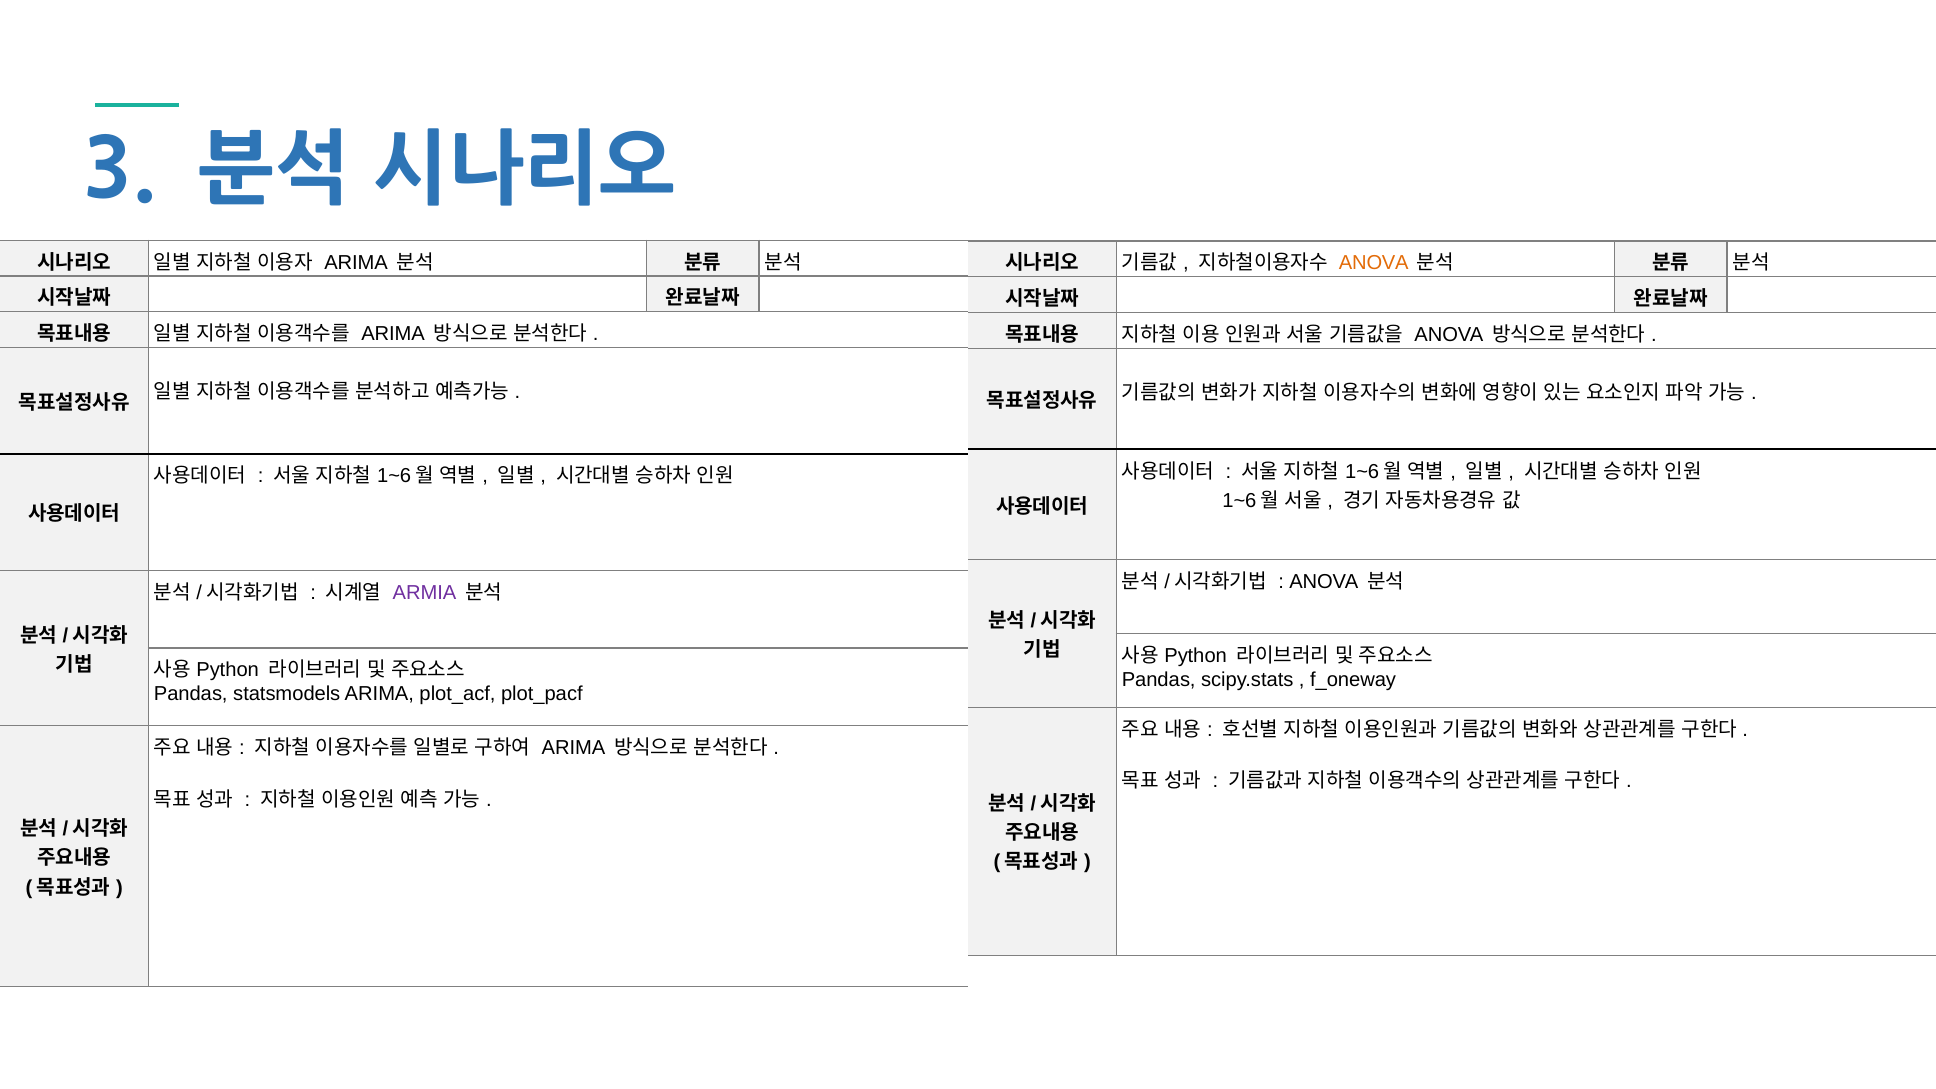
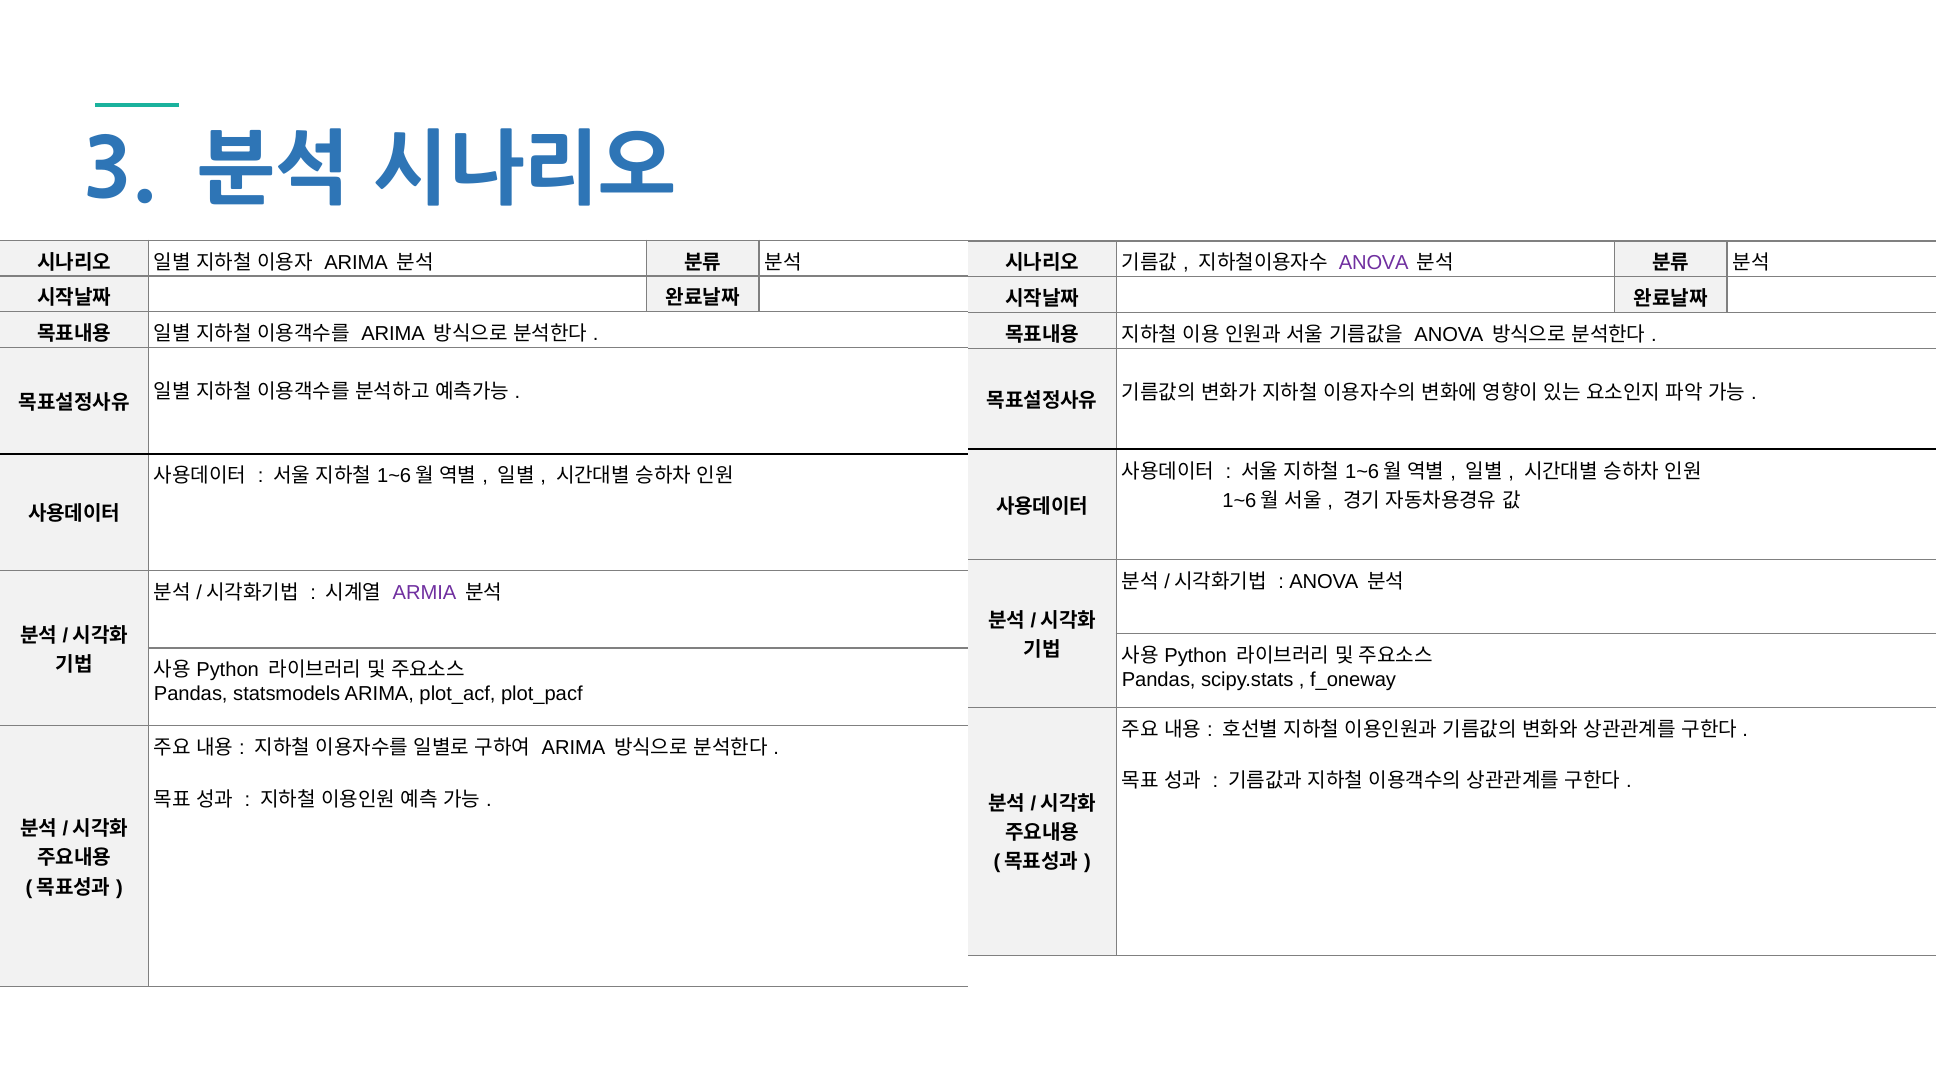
ANOVA at (1374, 263) colour: orange -> purple
